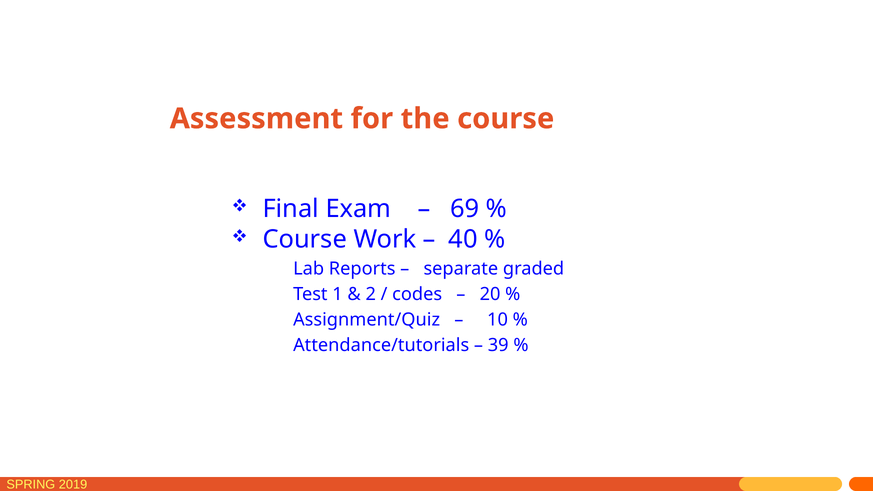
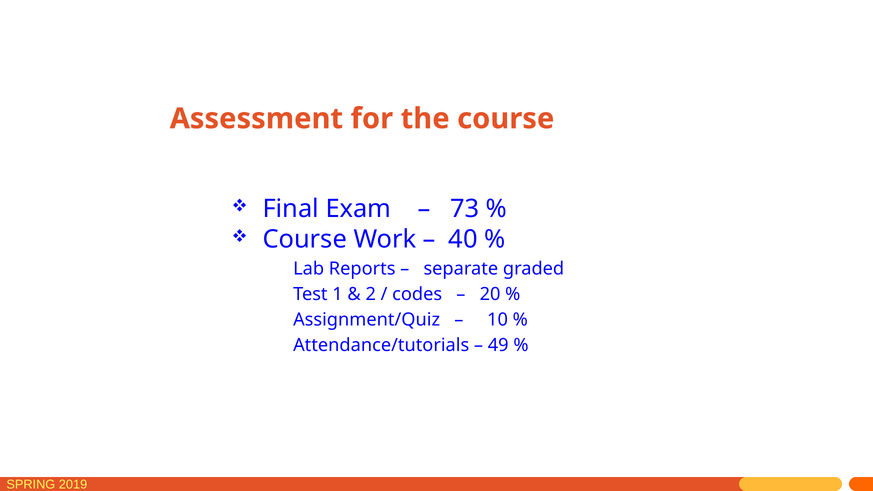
69: 69 -> 73
39: 39 -> 49
